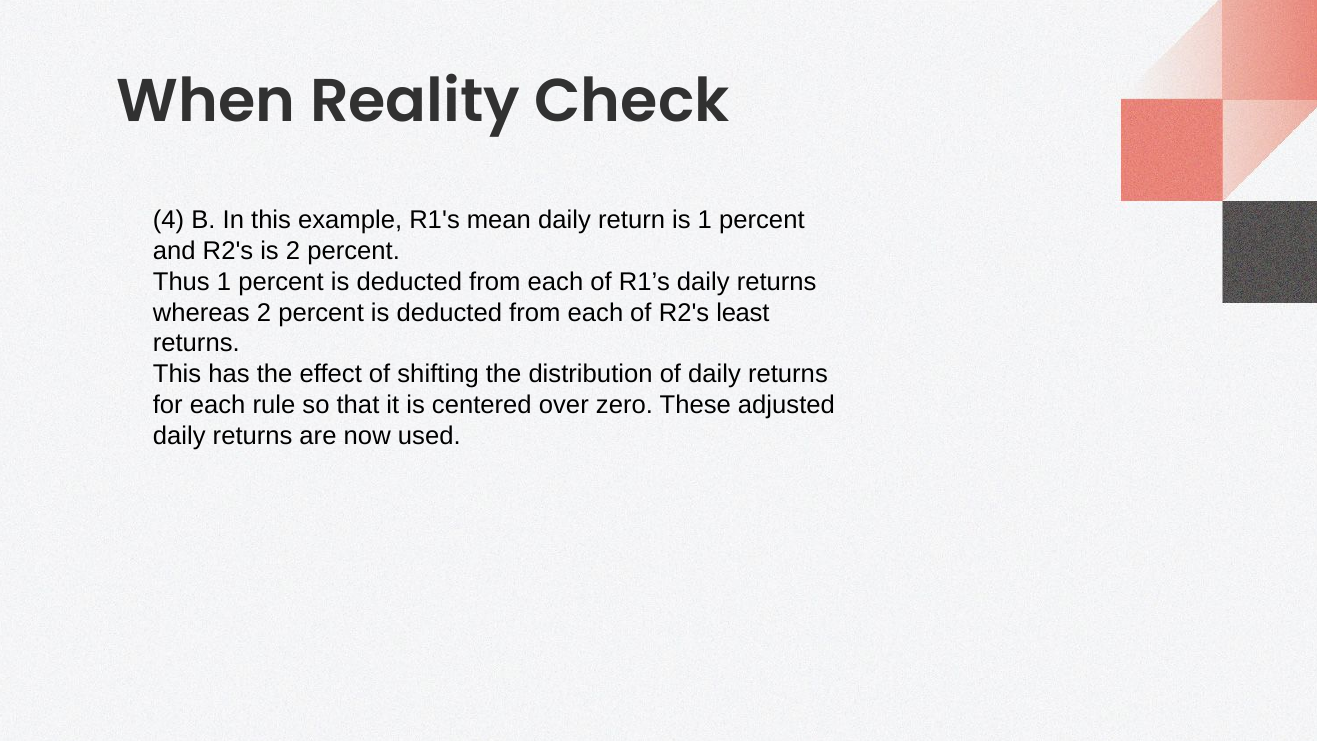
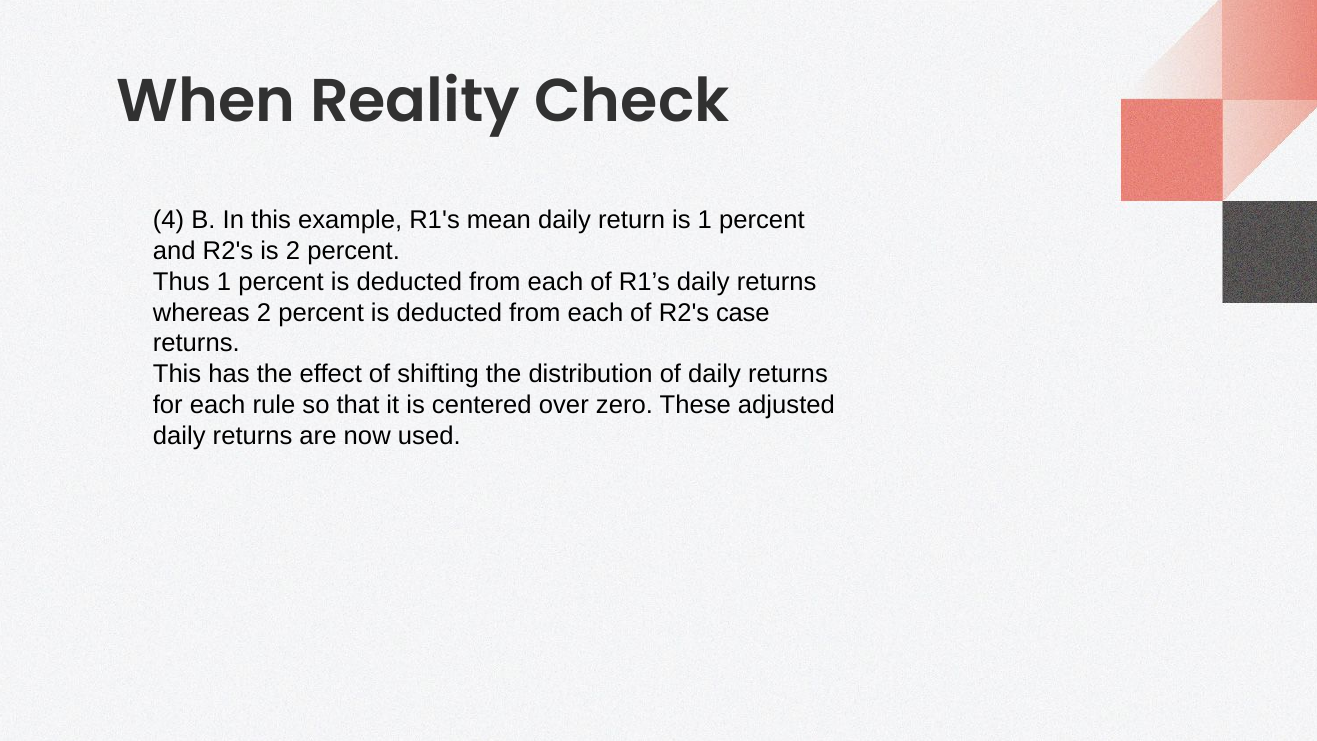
least: least -> case
